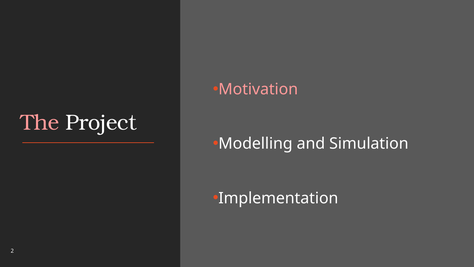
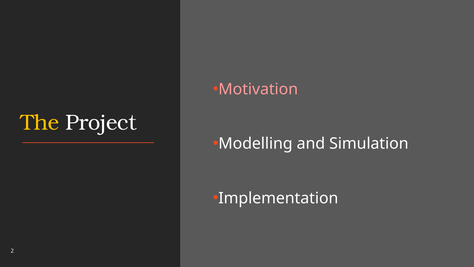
The colour: pink -> yellow
